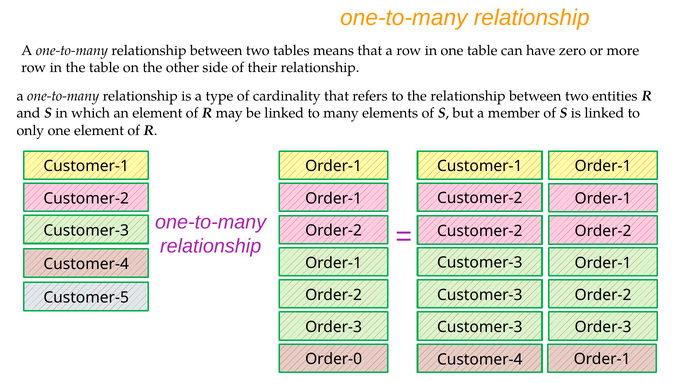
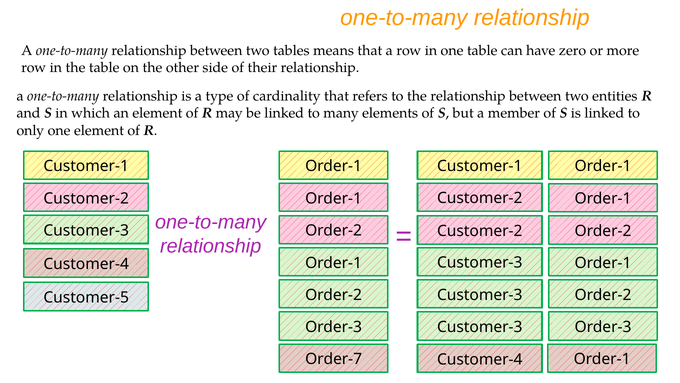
Order-0: Order-0 -> Order-7
